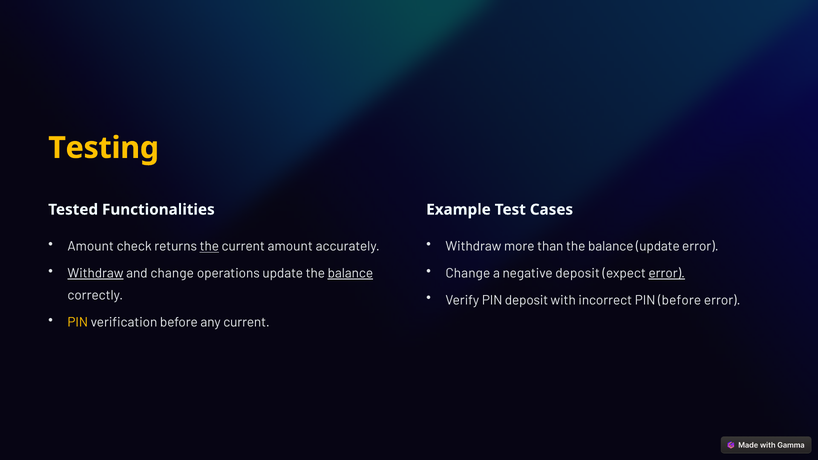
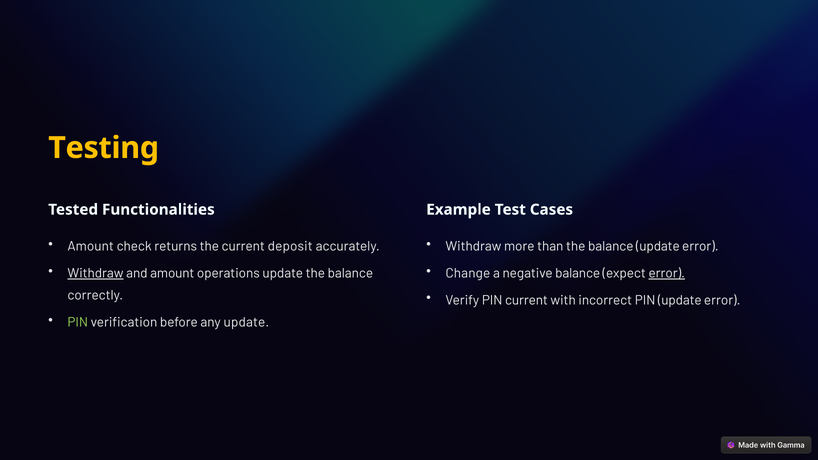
the at (209, 246) underline: present -> none
current amount: amount -> deposit
and change: change -> amount
balance at (350, 273) underline: present -> none
negative deposit: deposit -> balance
PIN deposit: deposit -> current
PIN before: before -> update
PIN at (78, 322) colour: yellow -> light green
any current: current -> update
